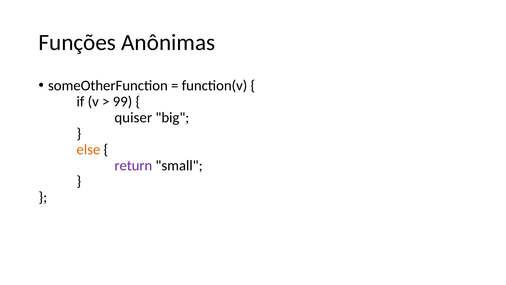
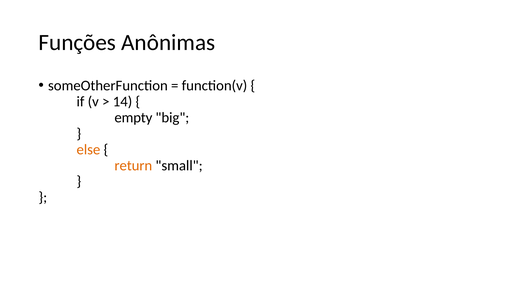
99: 99 -> 14
quiser: quiser -> empty
return colour: purple -> orange
